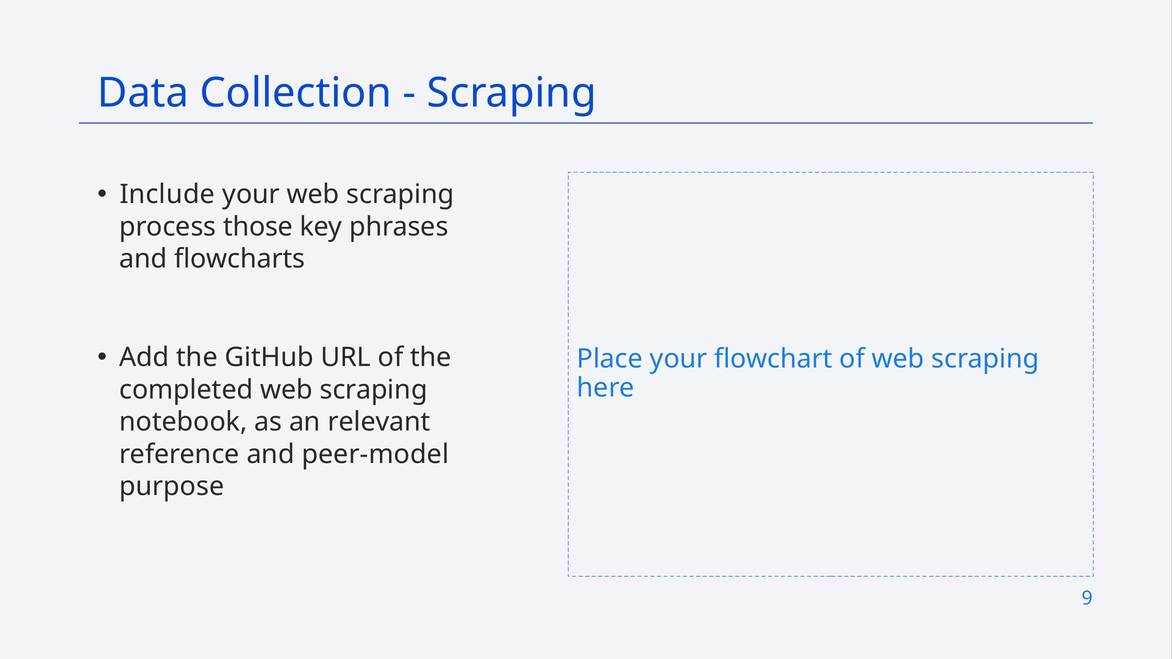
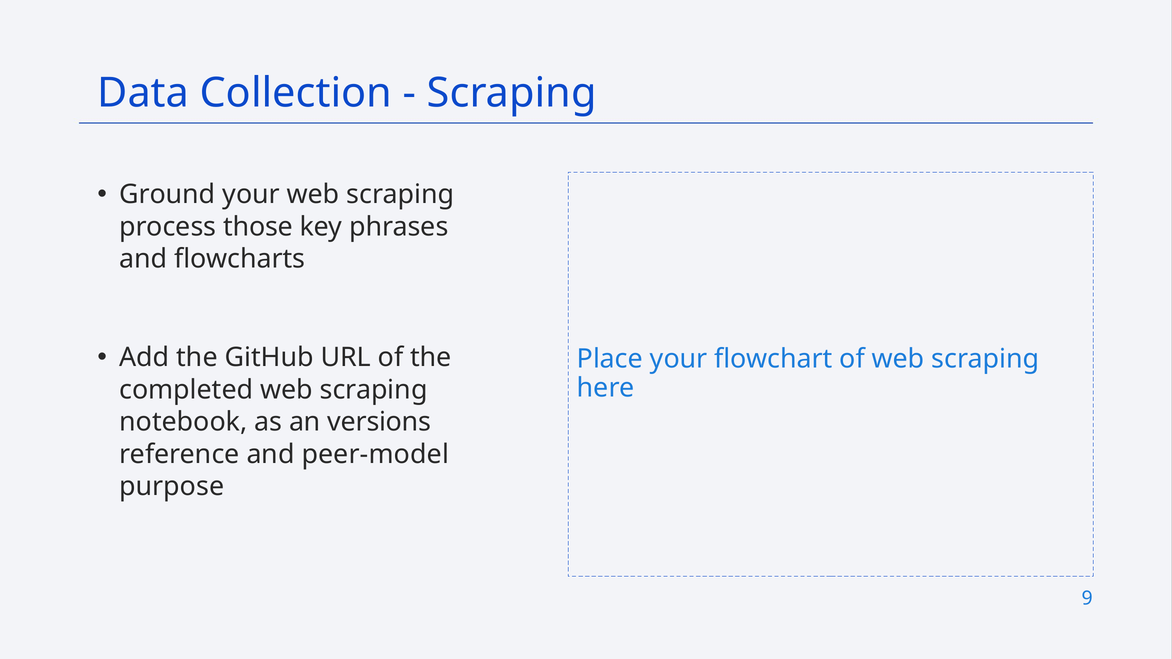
Include: Include -> Ground
relevant: relevant -> versions
